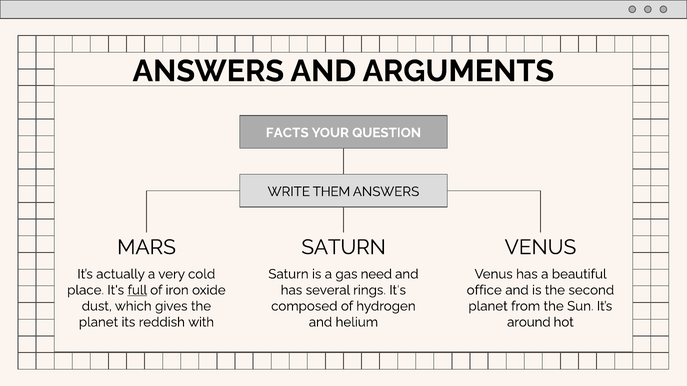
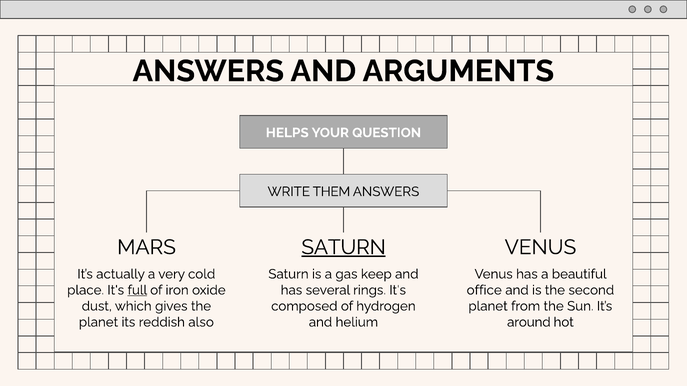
FACTS: FACTS -> HELPS
SATURN at (344, 248) underline: none -> present
need: need -> keep
with: with -> also
